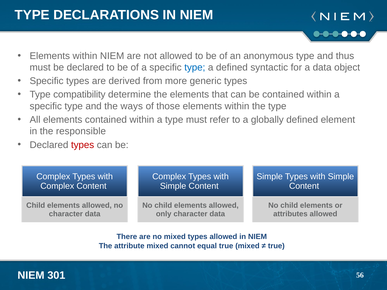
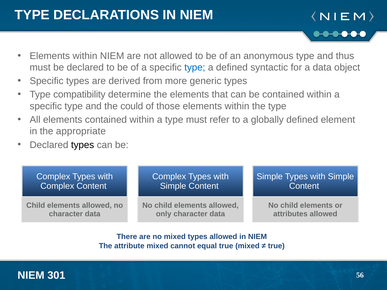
ways: ways -> could
responsible: responsible -> appropriate
types at (83, 145) colour: red -> black
